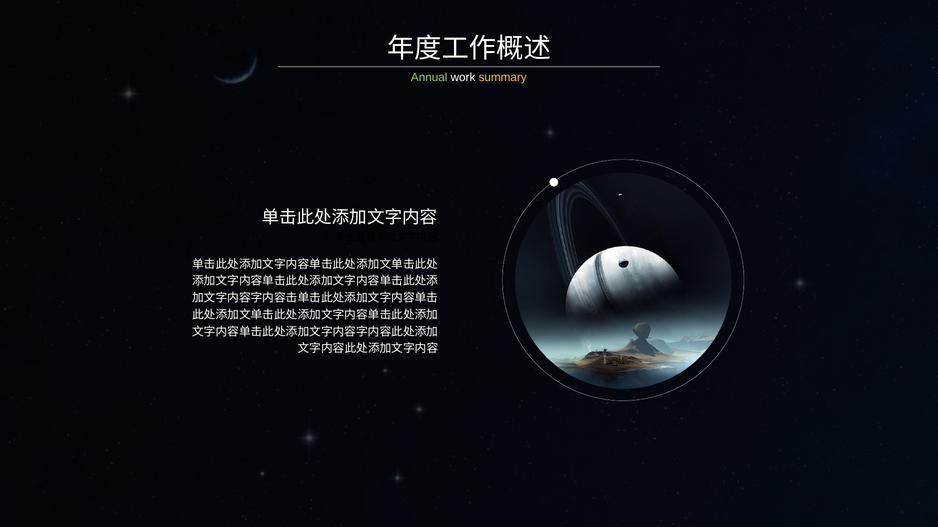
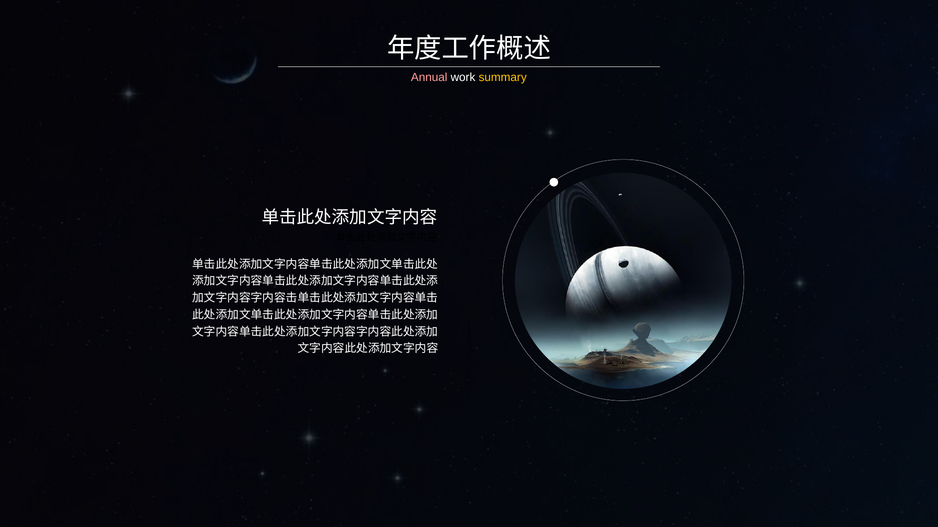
Annual colour: light green -> pink
